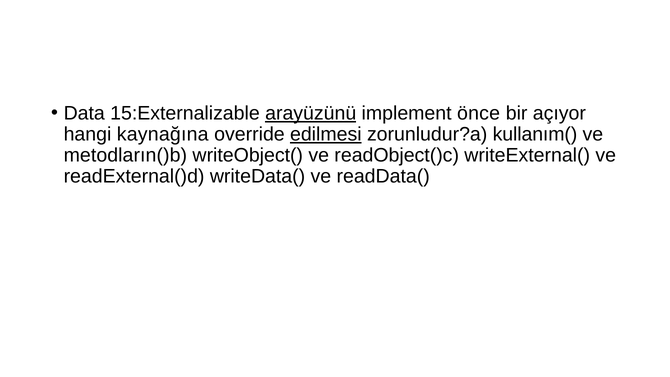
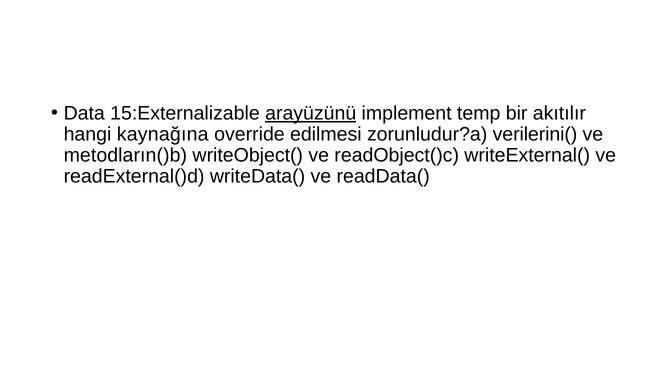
önce: önce -> temp
açıyor: açıyor -> akıtılır
edilmesi underline: present -> none
kullanım(: kullanım( -> verilerini(
